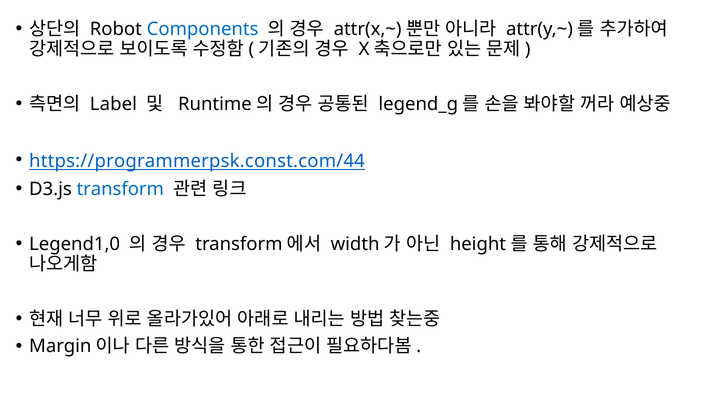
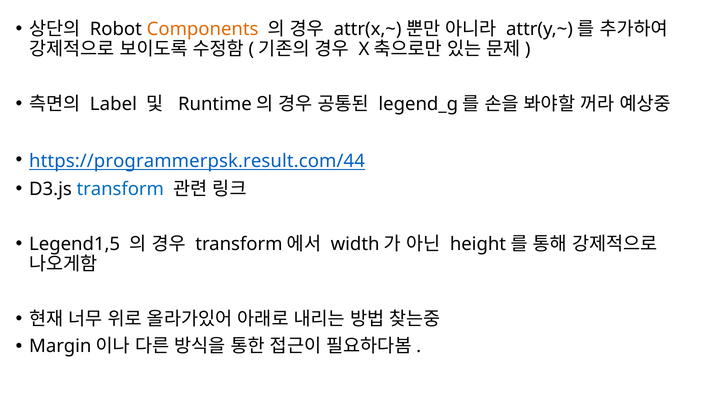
Components colour: blue -> orange
https://programmerpsk.const.com/44: https://programmerpsk.const.com/44 -> https://programmerpsk.result.com/44
Legend1,0: Legend1,0 -> Legend1,5
